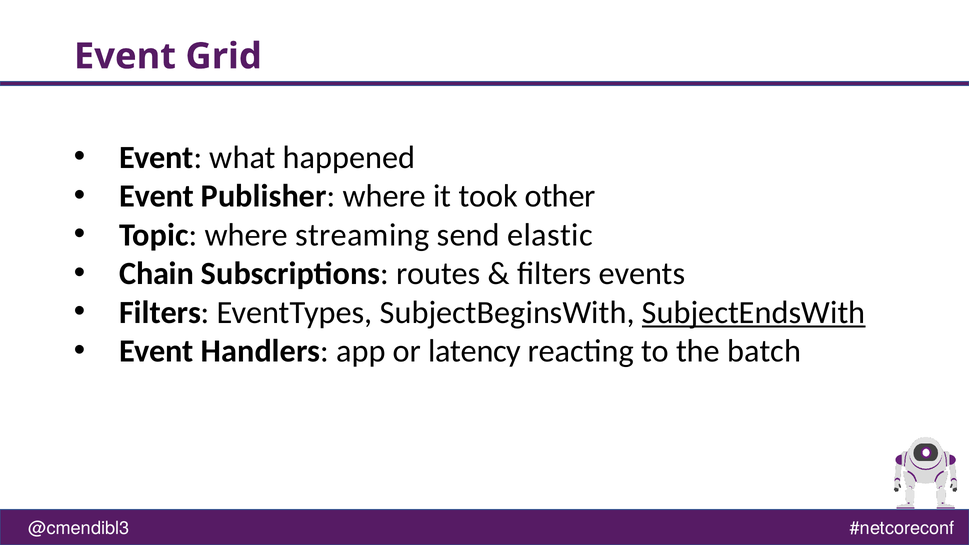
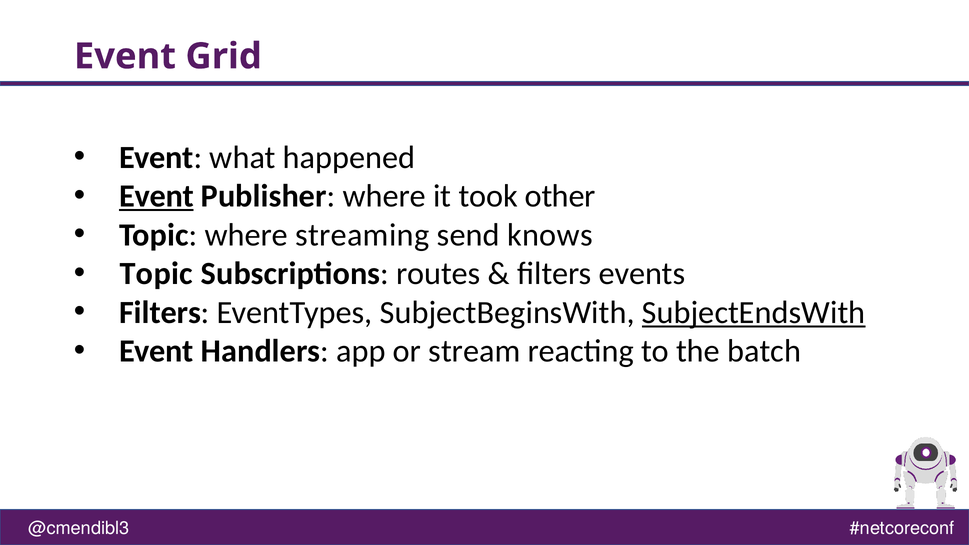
Event at (157, 196) underline: none -> present
elastic: elastic -> knows
Chain at (157, 274): Chain -> Topic
latency: latency -> stream
